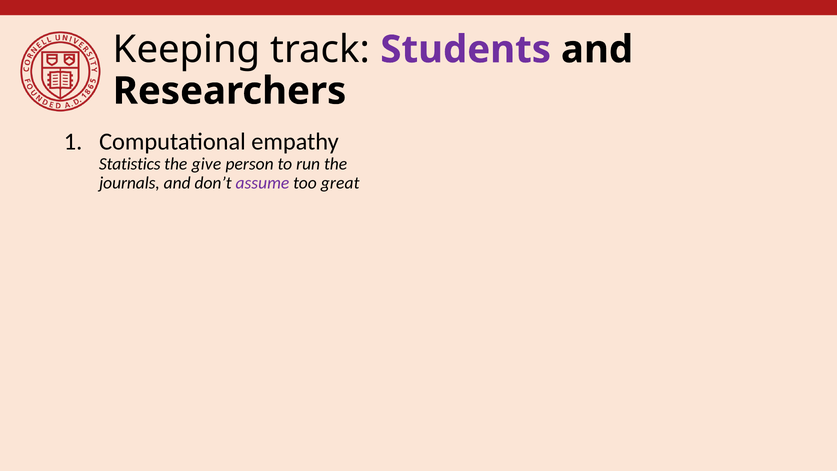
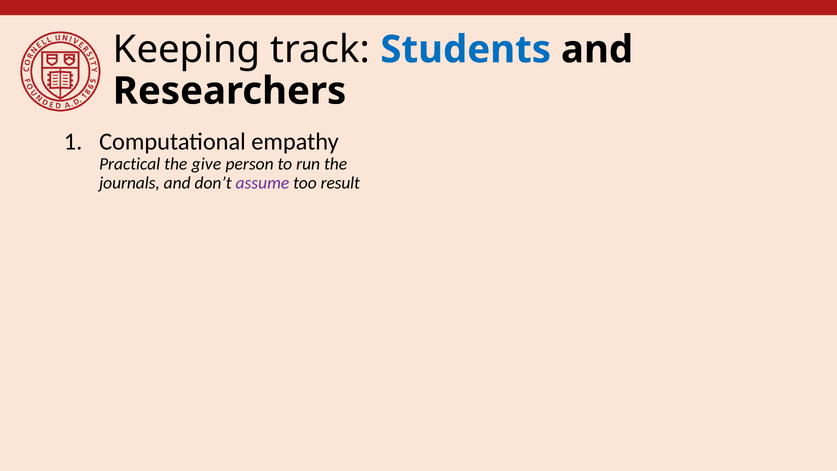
Students colour: purple -> blue
Statistics: Statistics -> Practical
great: great -> result
